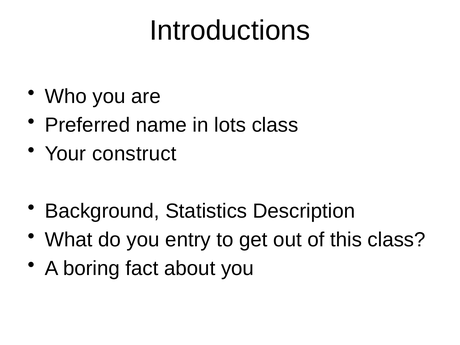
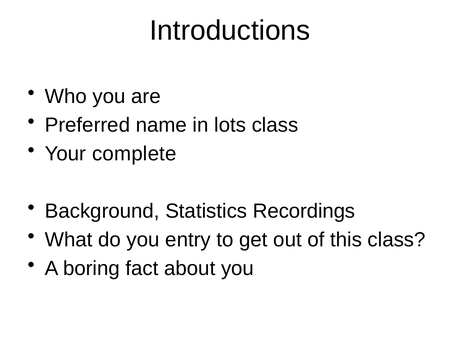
construct: construct -> complete
Description: Description -> Recordings
